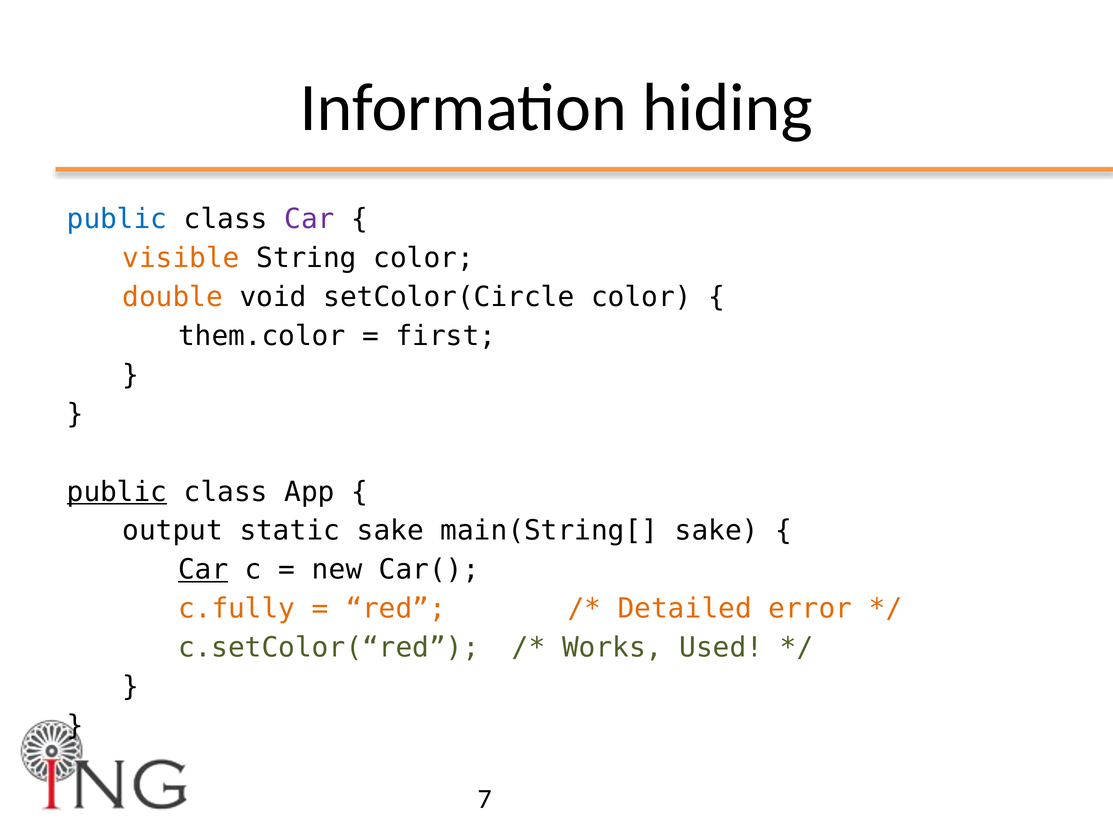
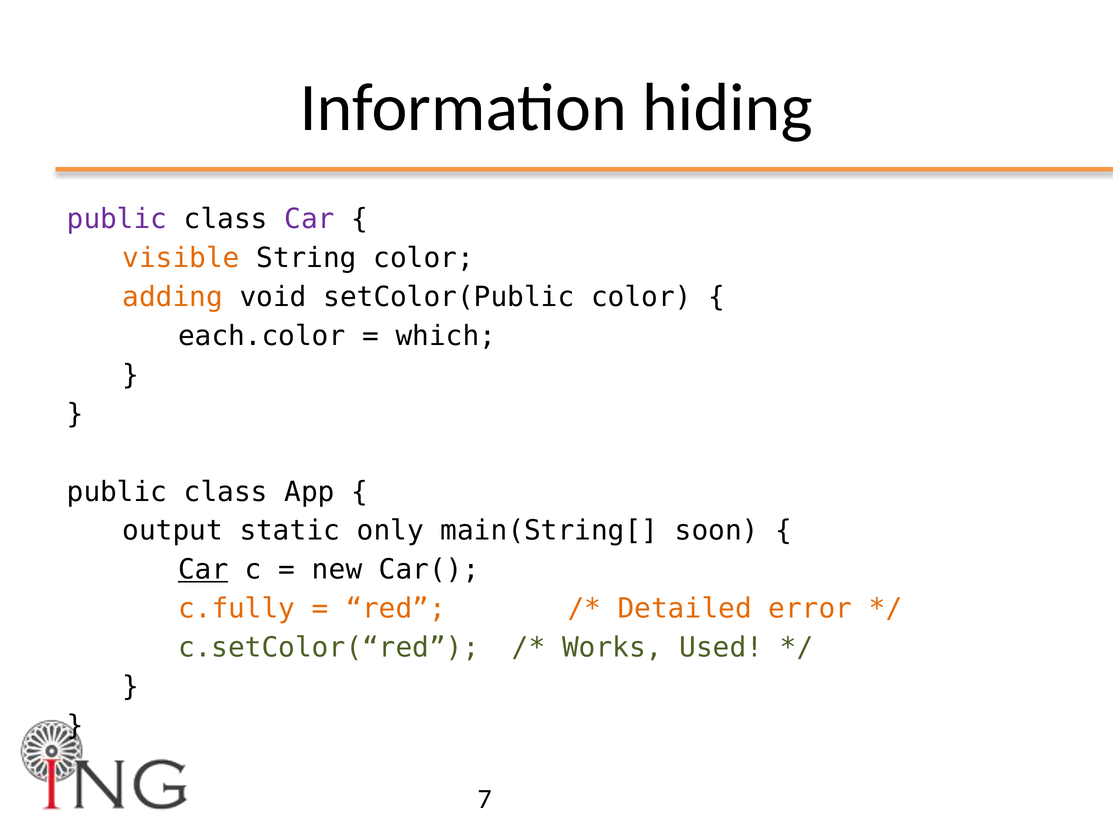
public at (117, 219) colour: blue -> purple
double: double -> adding
setColor(Circle: setColor(Circle -> setColor(Public
them.color: them.color -> each.color
first: first -> which
public at (117, 492) underline: present -> none
static sake: sake -> only
main(String[ sake: sake -> soon
